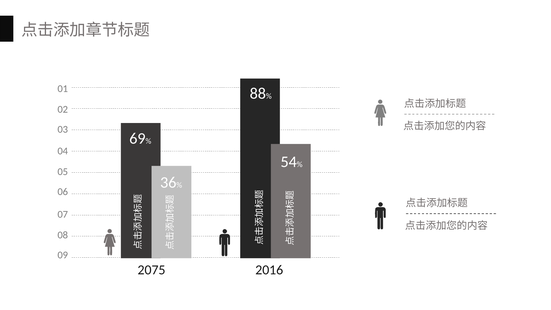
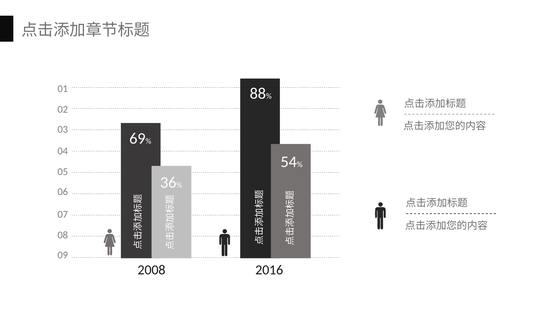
2075: 2075 -> 2008
